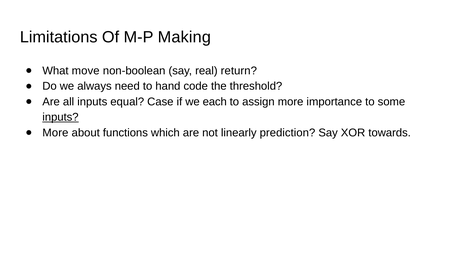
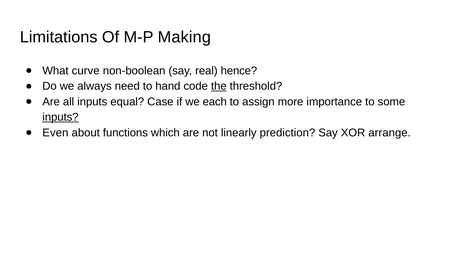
move: move -> curve
return: return -> hence
the underline: none -> present
More at (55, 133): More -> Even
towards: towards -> arrange
